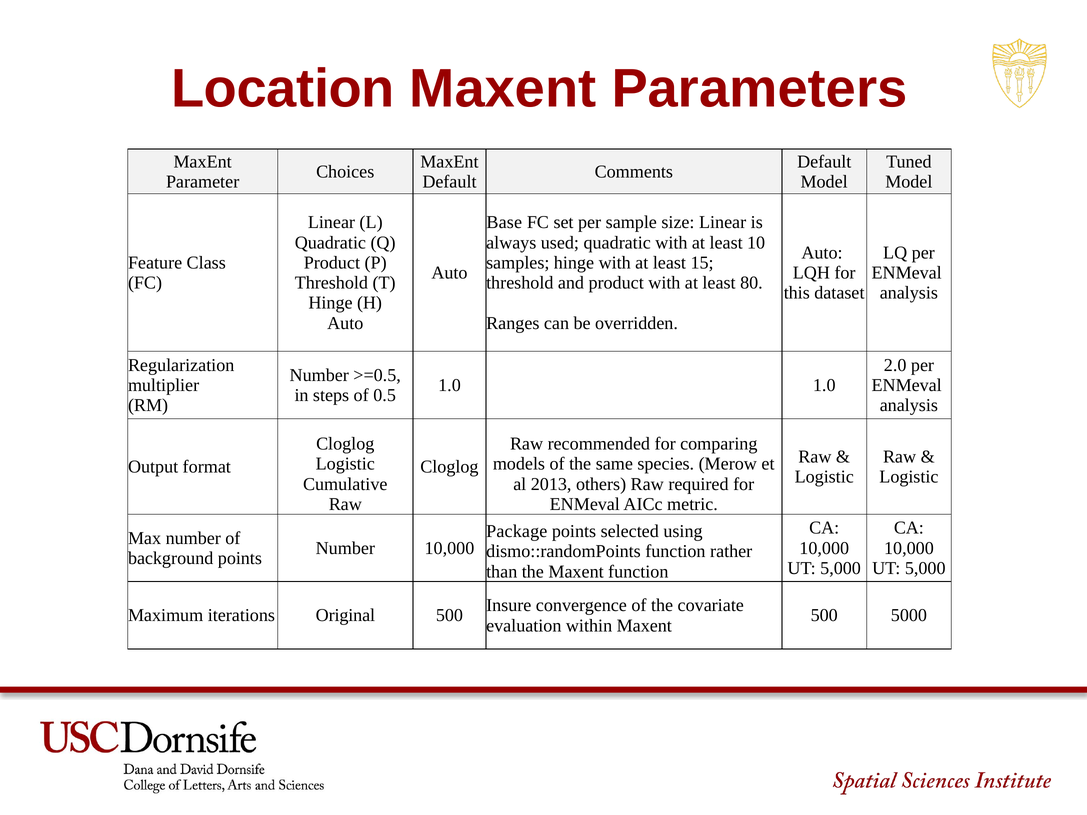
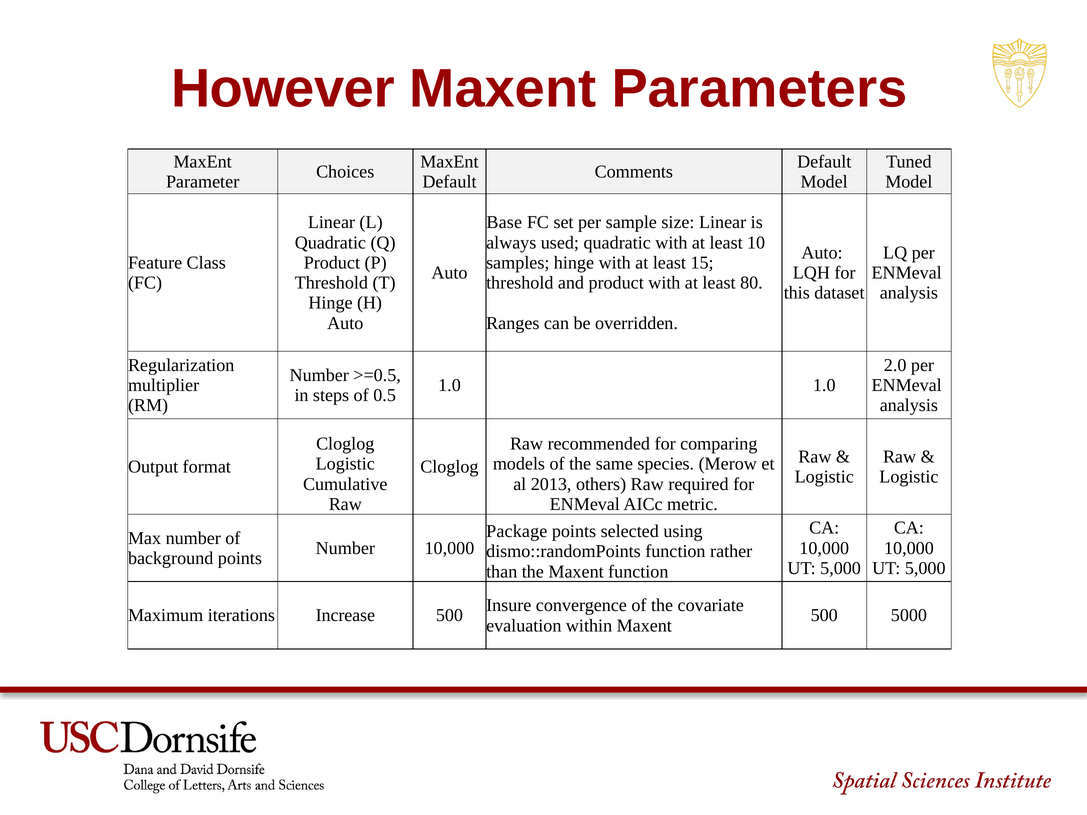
Location: Location -> However
Original: Original -> Increase
